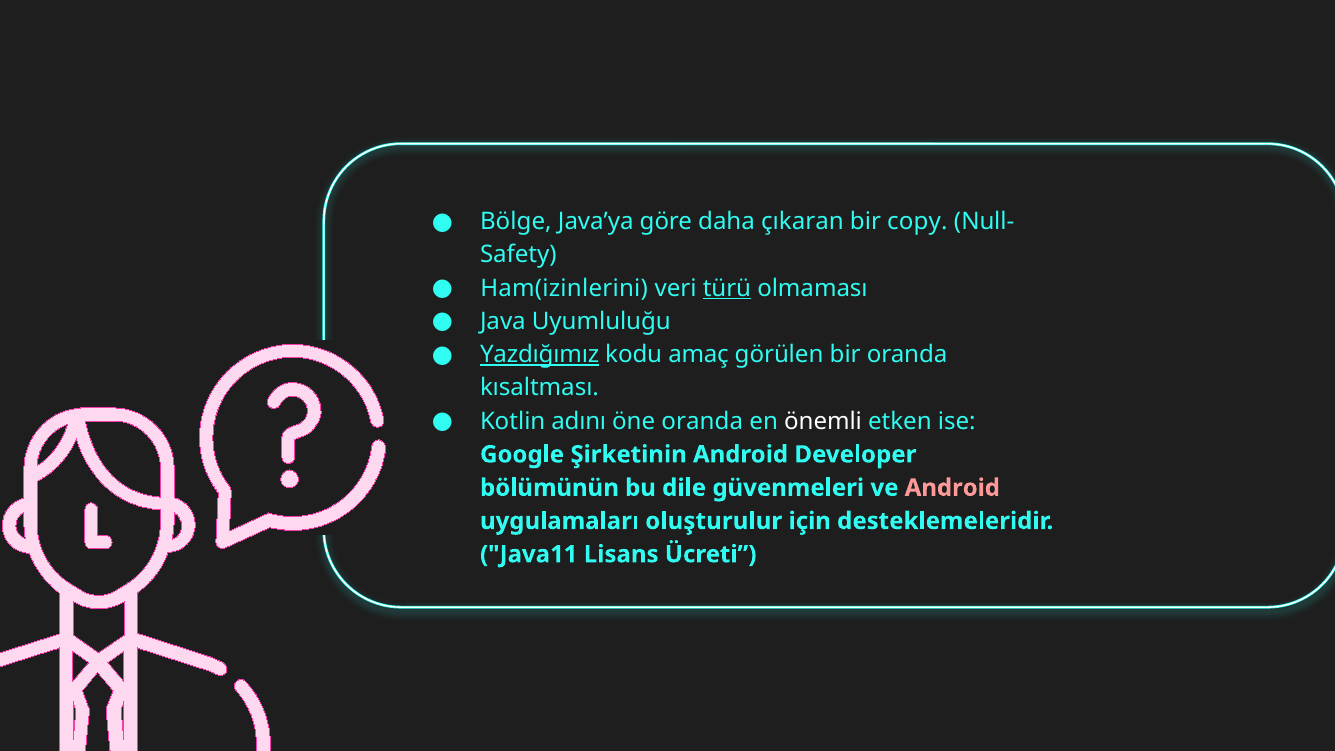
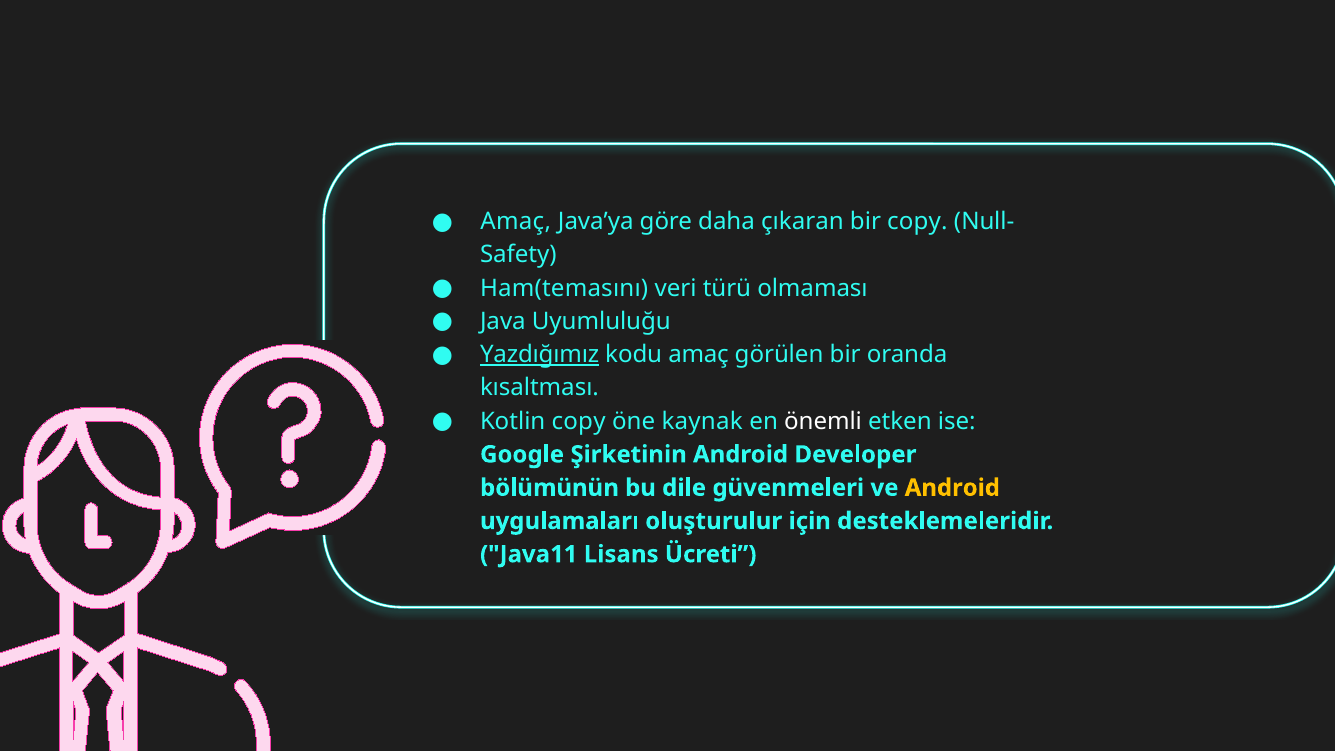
Bölge at (516, 222): Bölge -> Amaç
Ham(izinlerini: Ham(izinlerini -> Ham(temasını
türü underline: present -> none
Kotlin adını: adını -> copy
öne oranda: oranda -> kaynak
Android at (952, 488) colour: pink -> yellow
